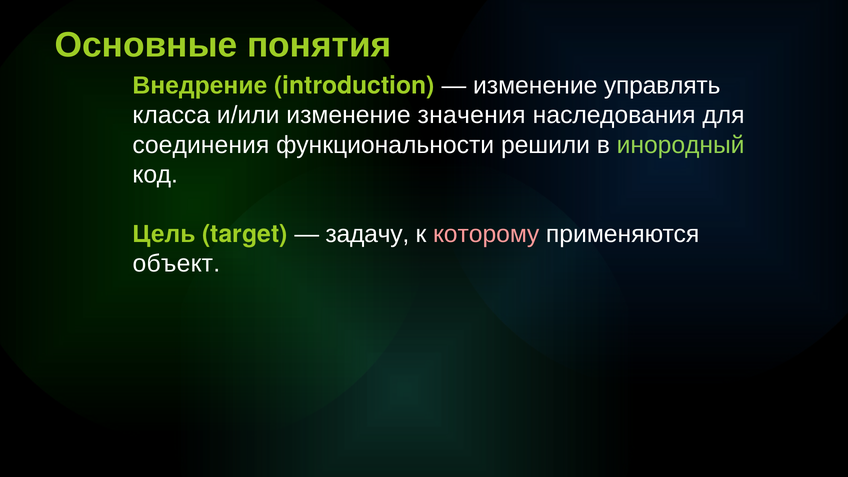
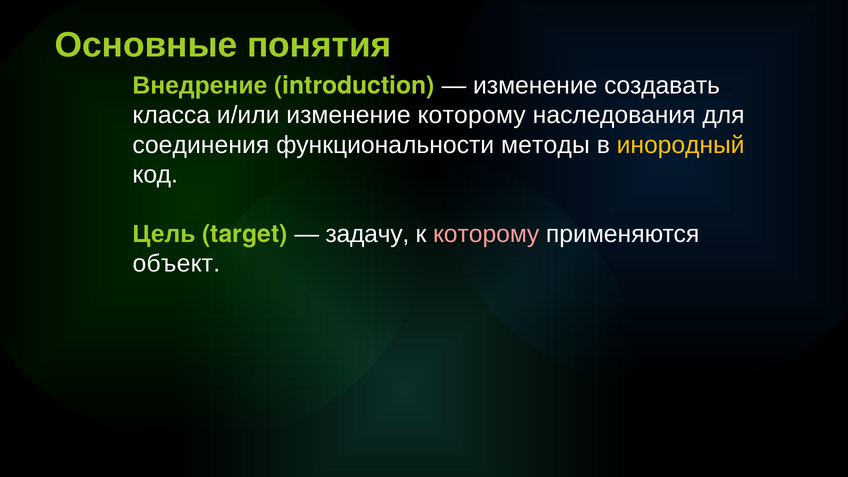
управлять: управлять -> создавать
изменение значения: значения -> которому
решили: решили -> методы
инородный colour: light green -> yellow
